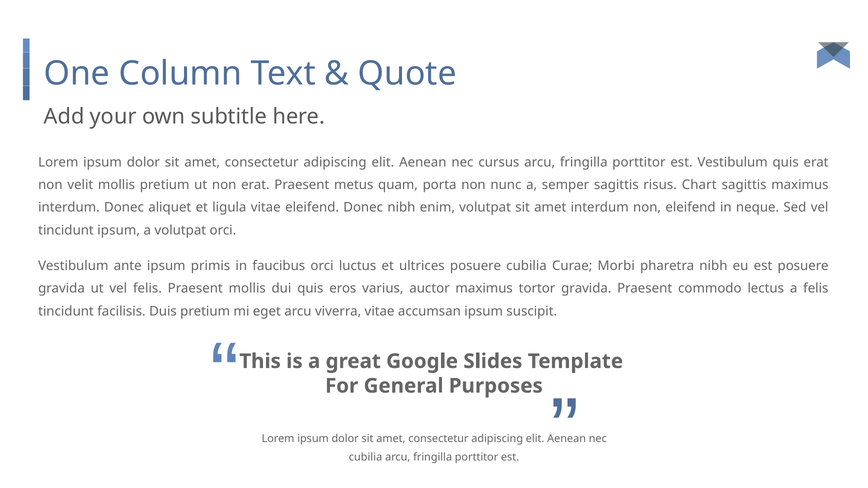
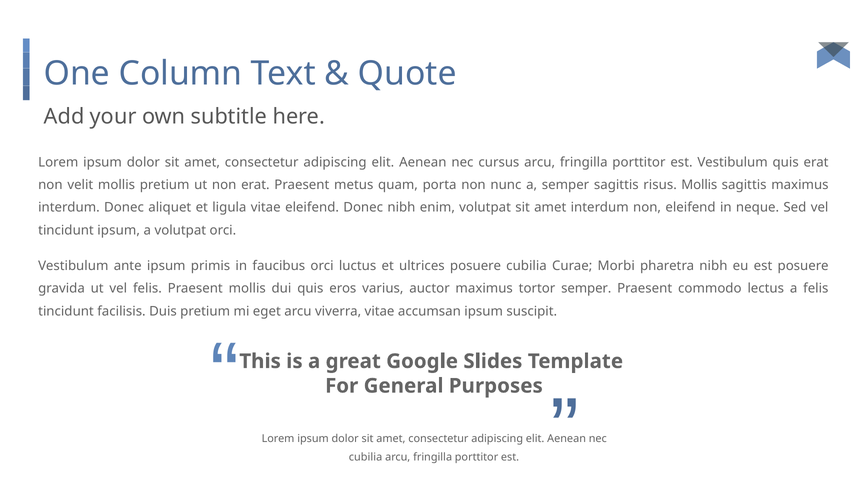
risus Chart: Chart -> Mollis
tortor gravida: gravida -> semper
